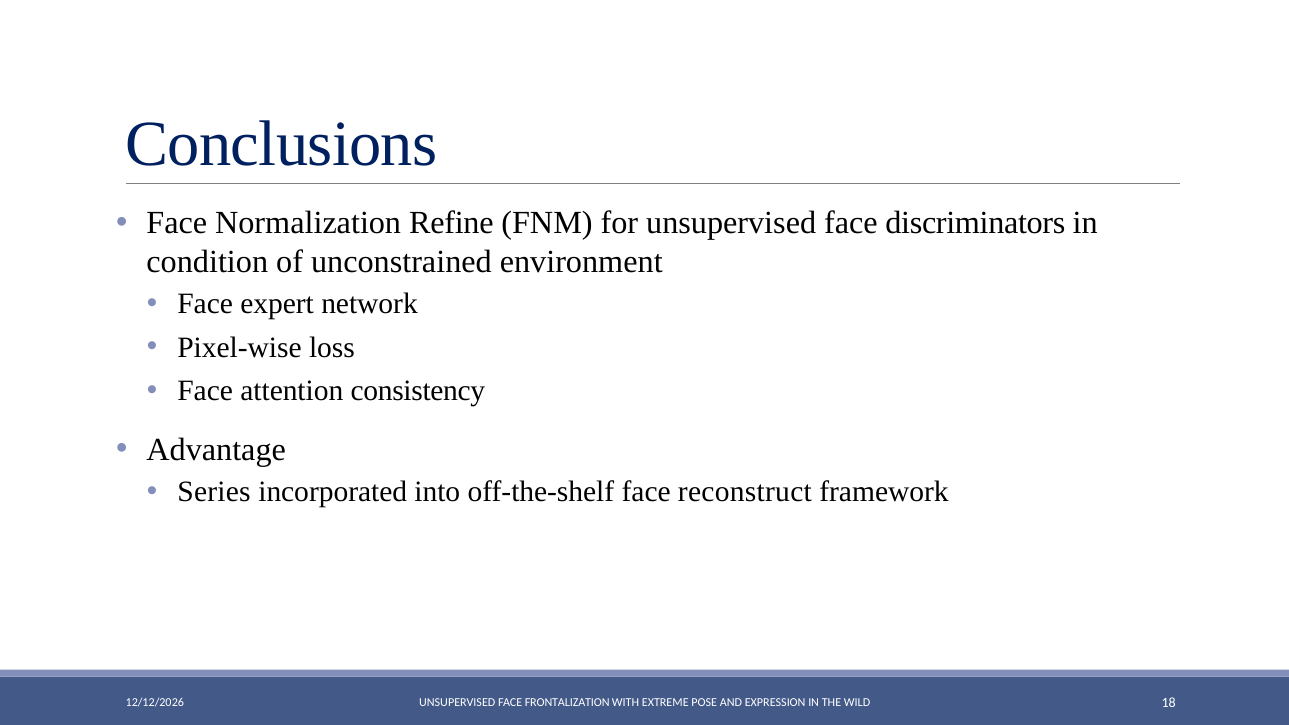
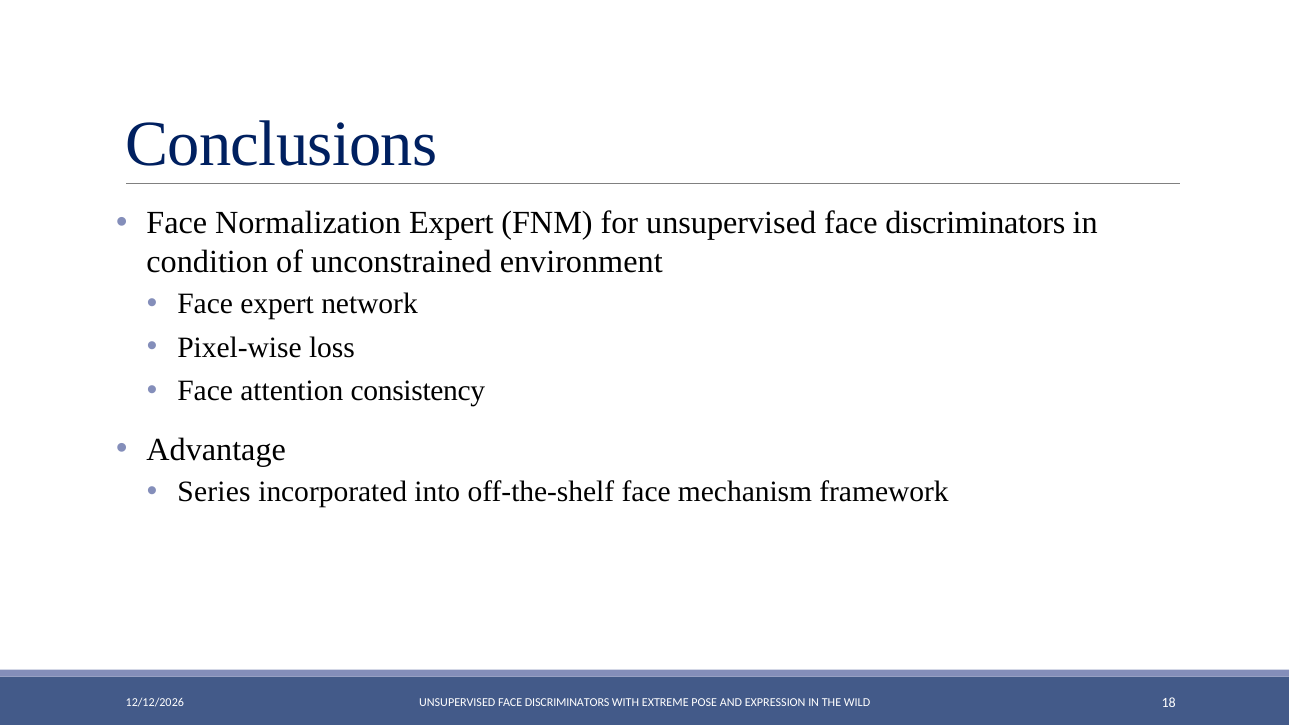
Normalization Refine: Refine -> Expert
reconstruct: reconstruct -> mechanism
FRONTALIZATION at (567, 703): FRONTALIZATION -> DISCRIMINATORS
